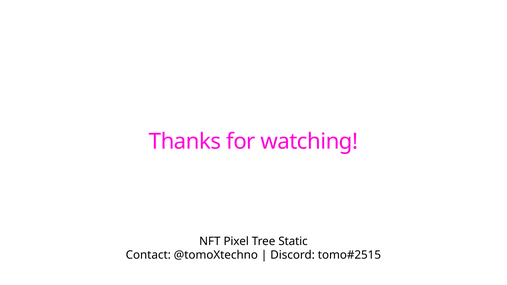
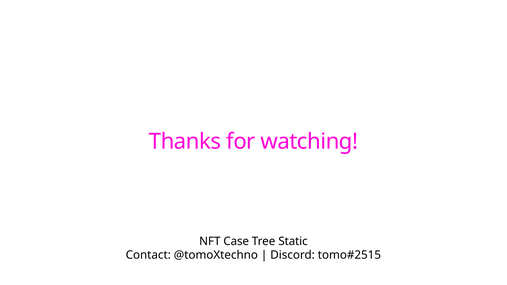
Pixel: Pixel -> Case
